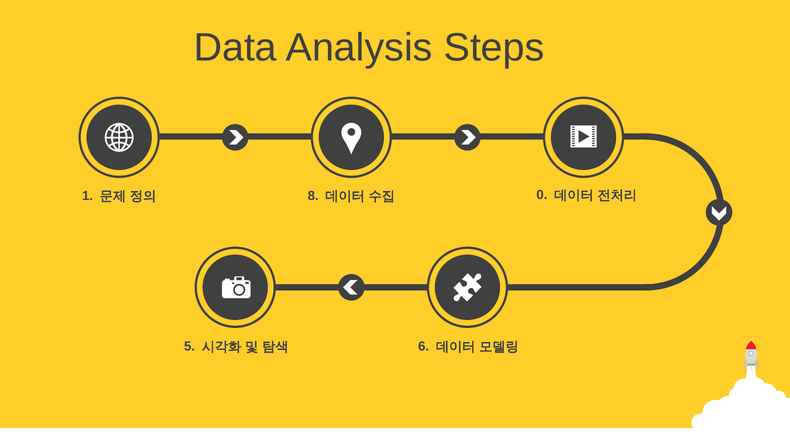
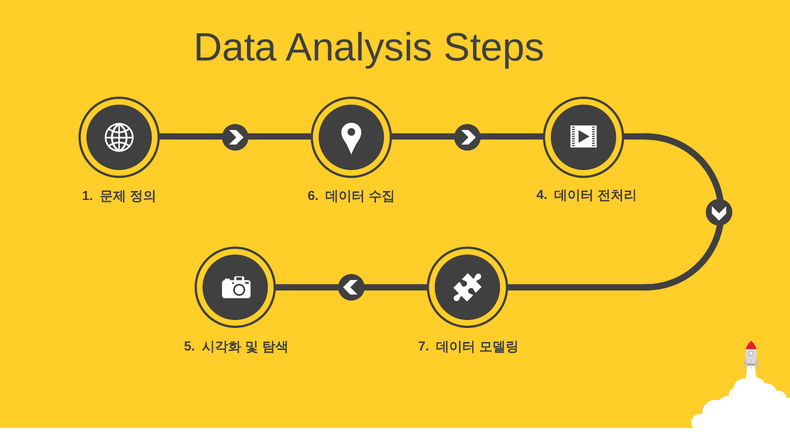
8: 8 -> 6
0: 0 -> 4
6: 6 -> 7
